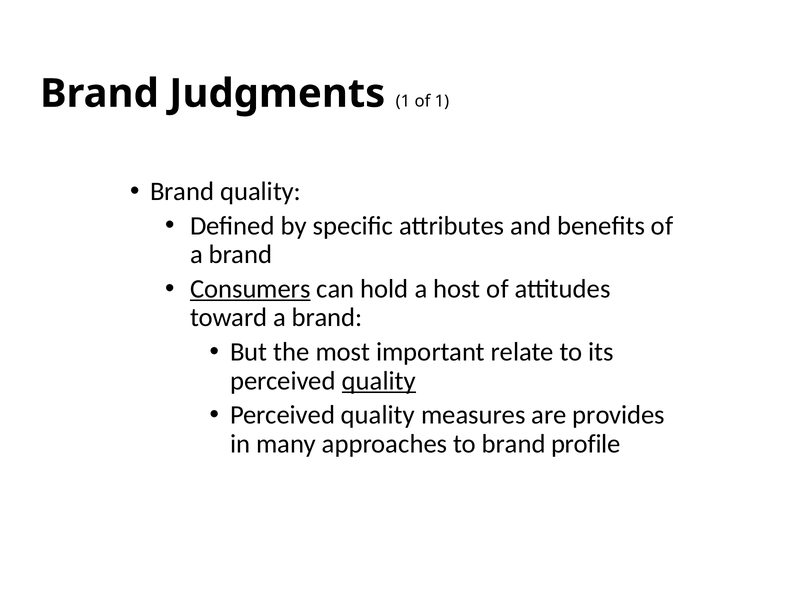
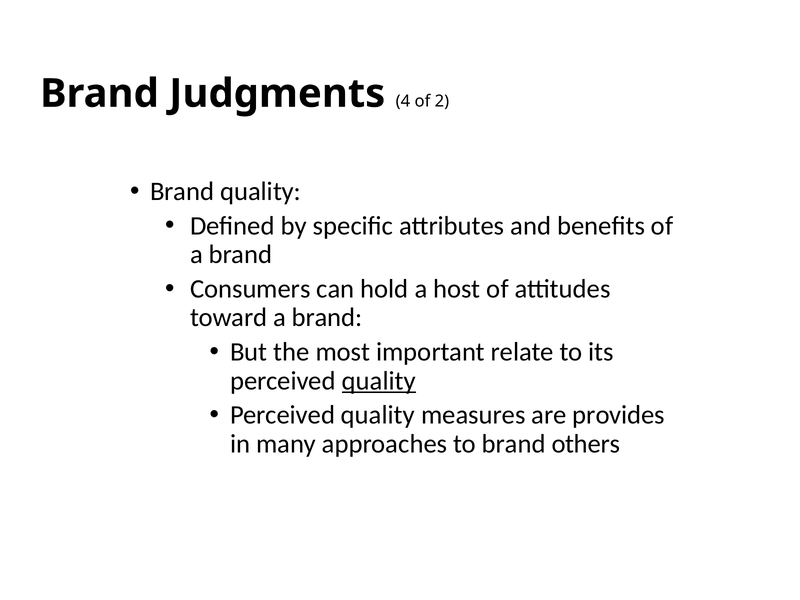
Judgments 1: 1 -> 4
of 1: 1 -> 2
Consumers underline: present -> none
profile: profile -> others
